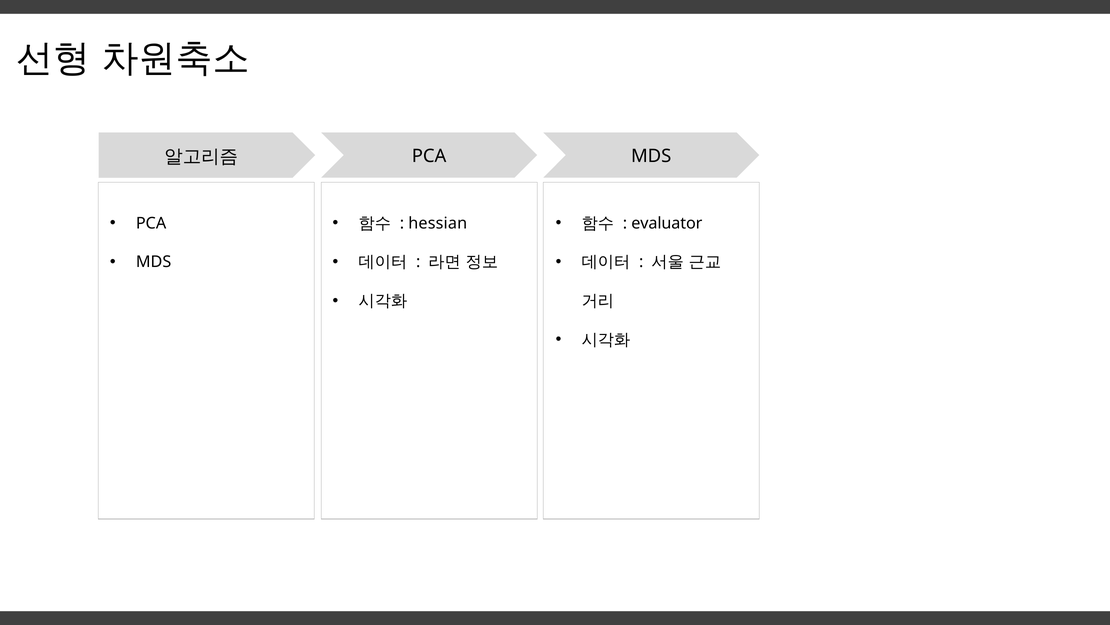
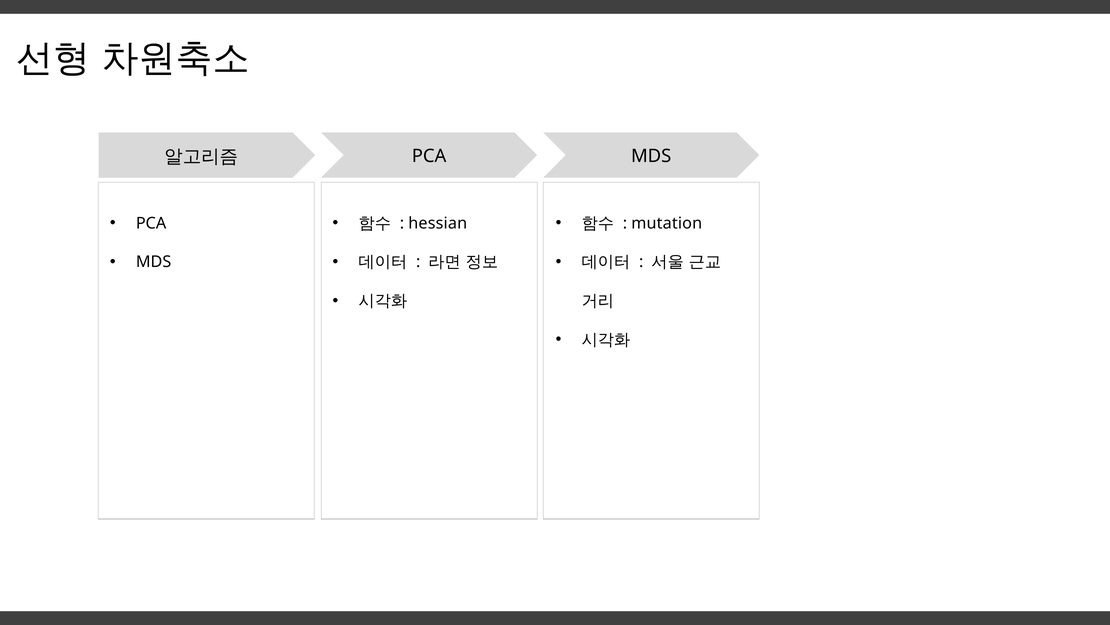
evaluator: evaluator -> mutation
